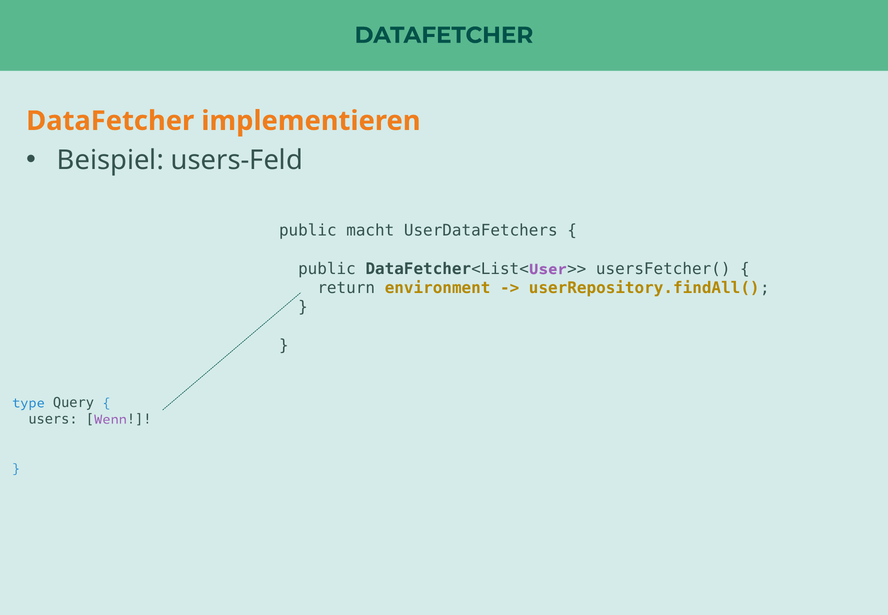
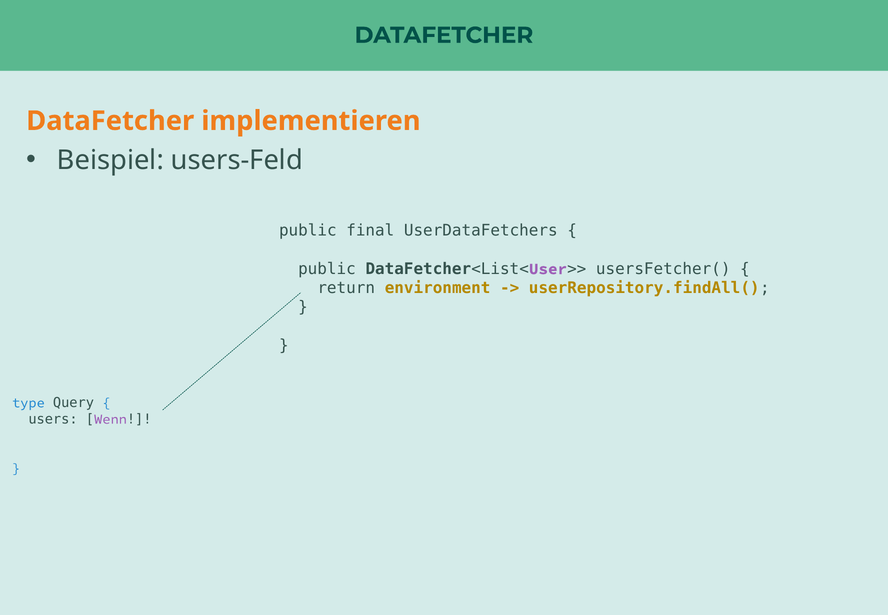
macht: macht -> final
